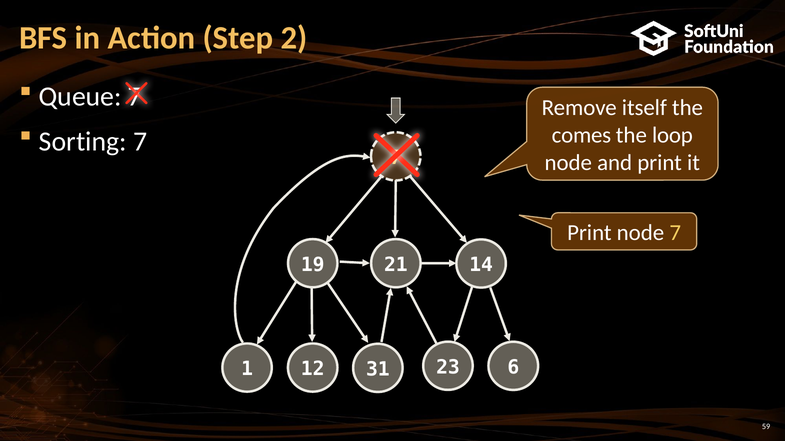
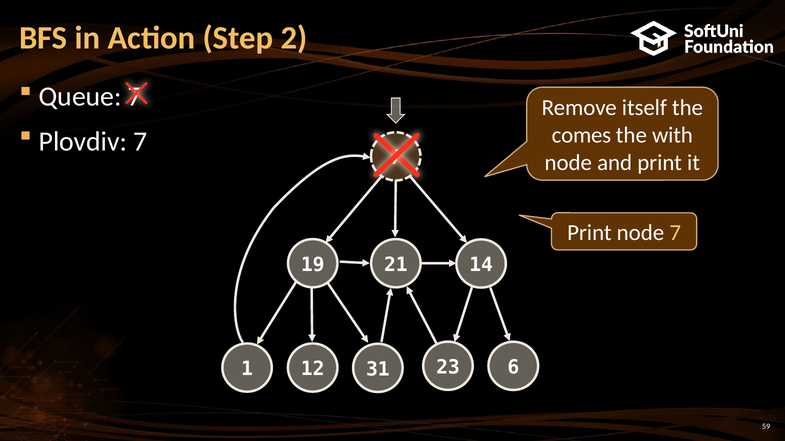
loop: loop -> with
Sorting: Sorting -> Plovdiv
